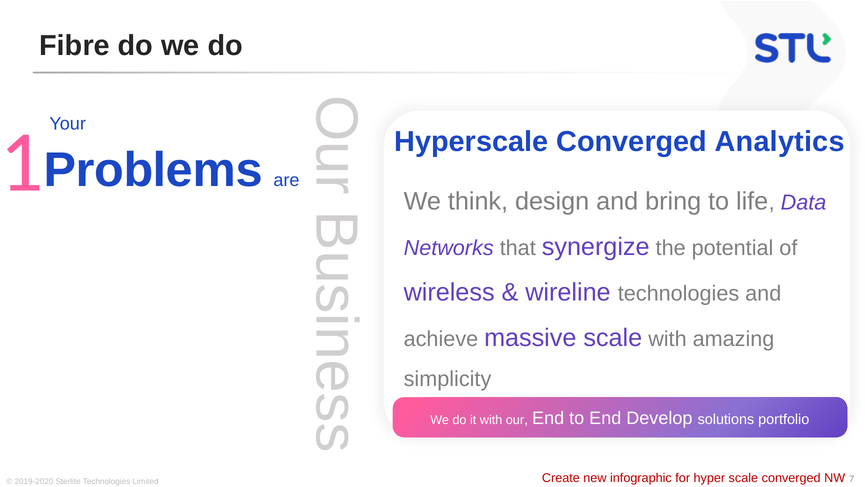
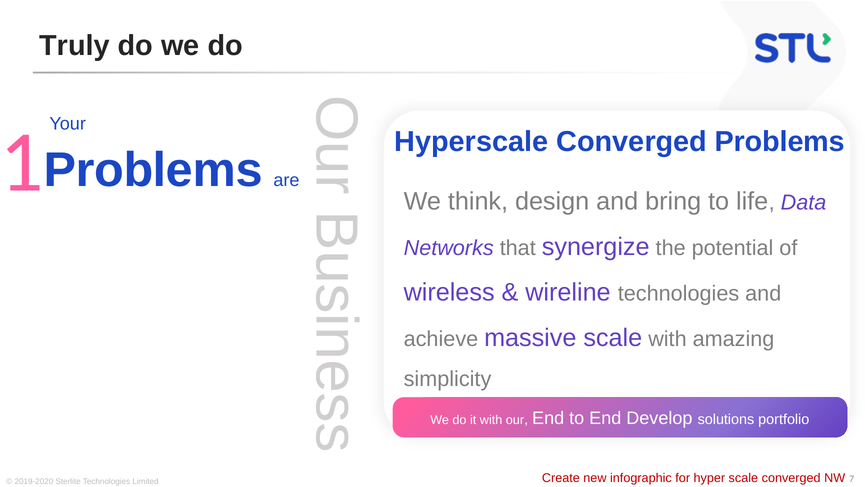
Fibre: Fibre -> Truly
Converged Analytics: Analytics -> Problems
